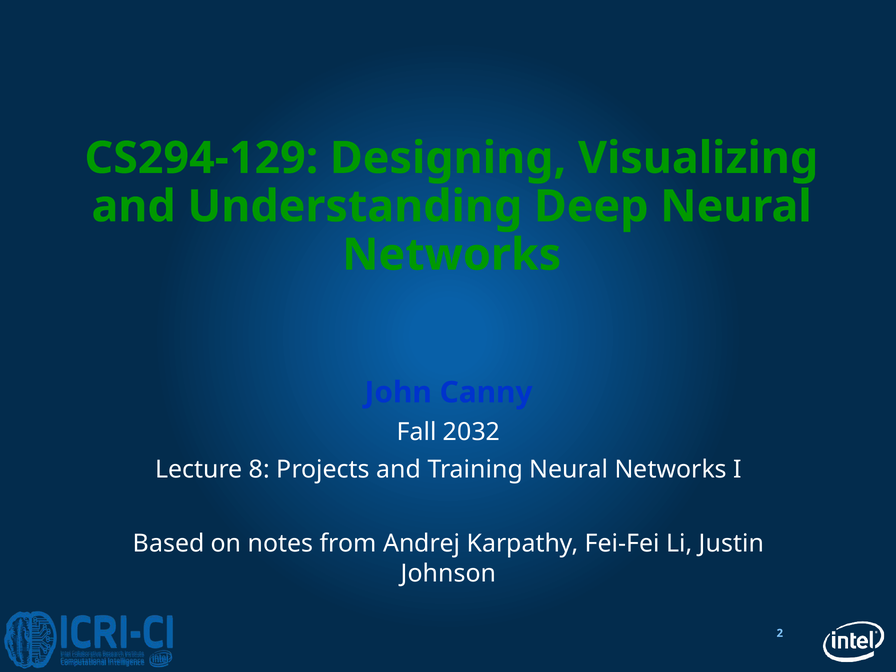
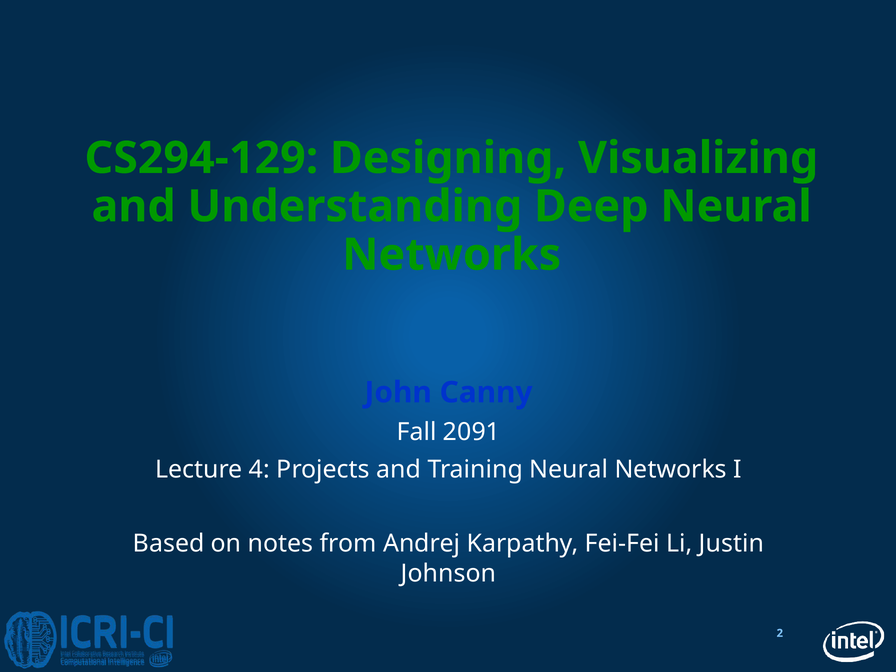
2032: 2032 -> 2091
8: 8 -> 4
